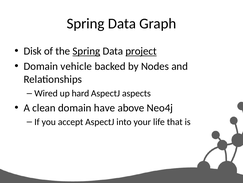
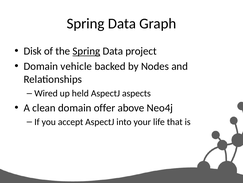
project underline: present -> none
hard: hard -> held
have: have -> offer
